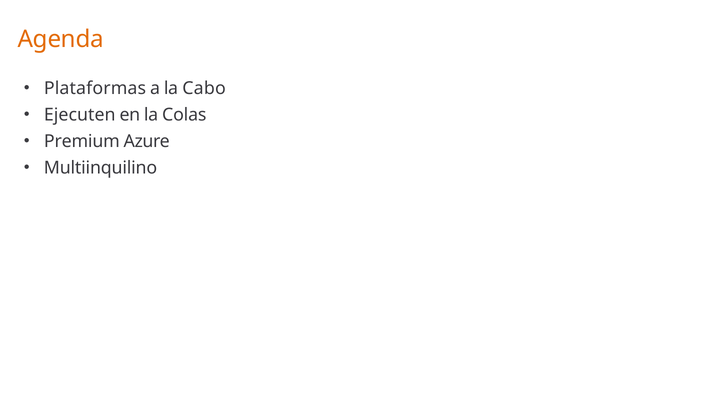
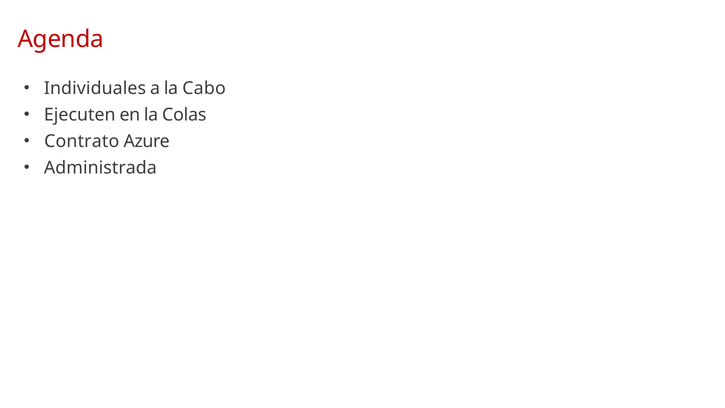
Agenda colour: orange -> red
Plataformas: Plataformas -> Individuales
Premium: Premium -> Contrato
Multiinquilino: Multiinquilino -> Administrada
